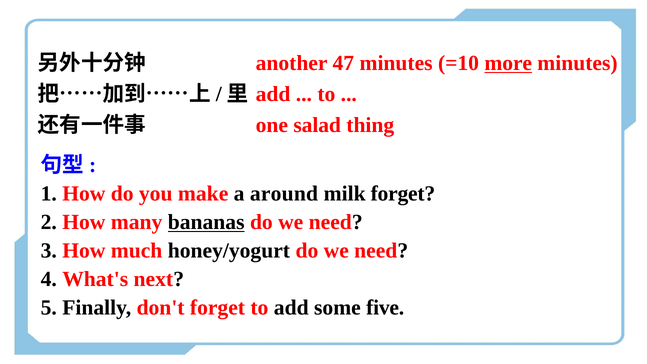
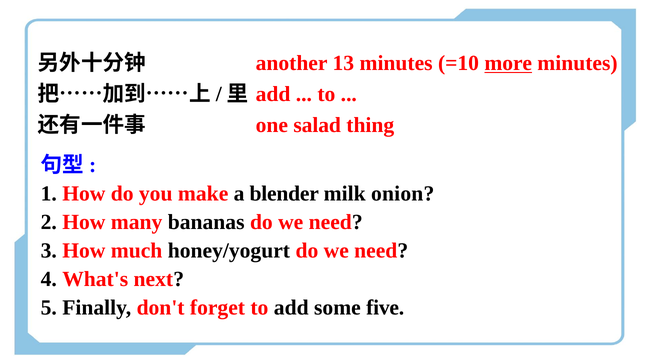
47: 47 -> 13
around: around -> blender
milk forget: forget -> onion
bananas underline: present -> none
